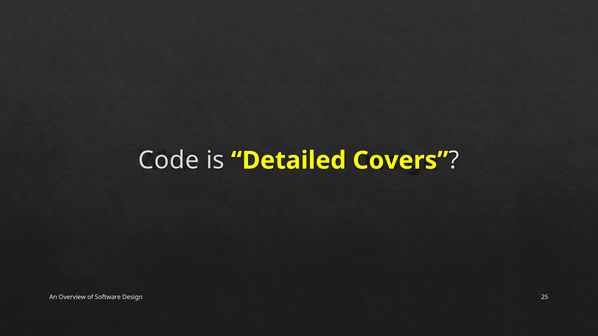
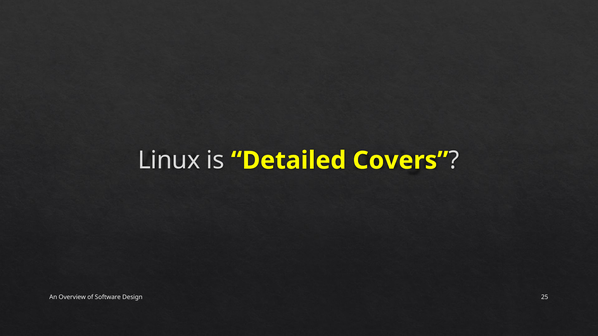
Code: Code -> Linux
